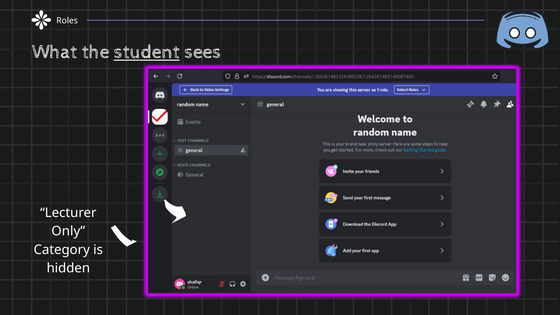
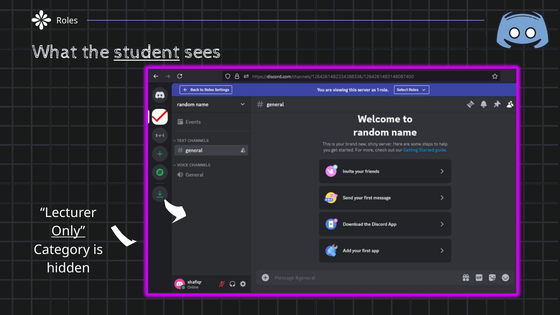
Only underline: none -> present
